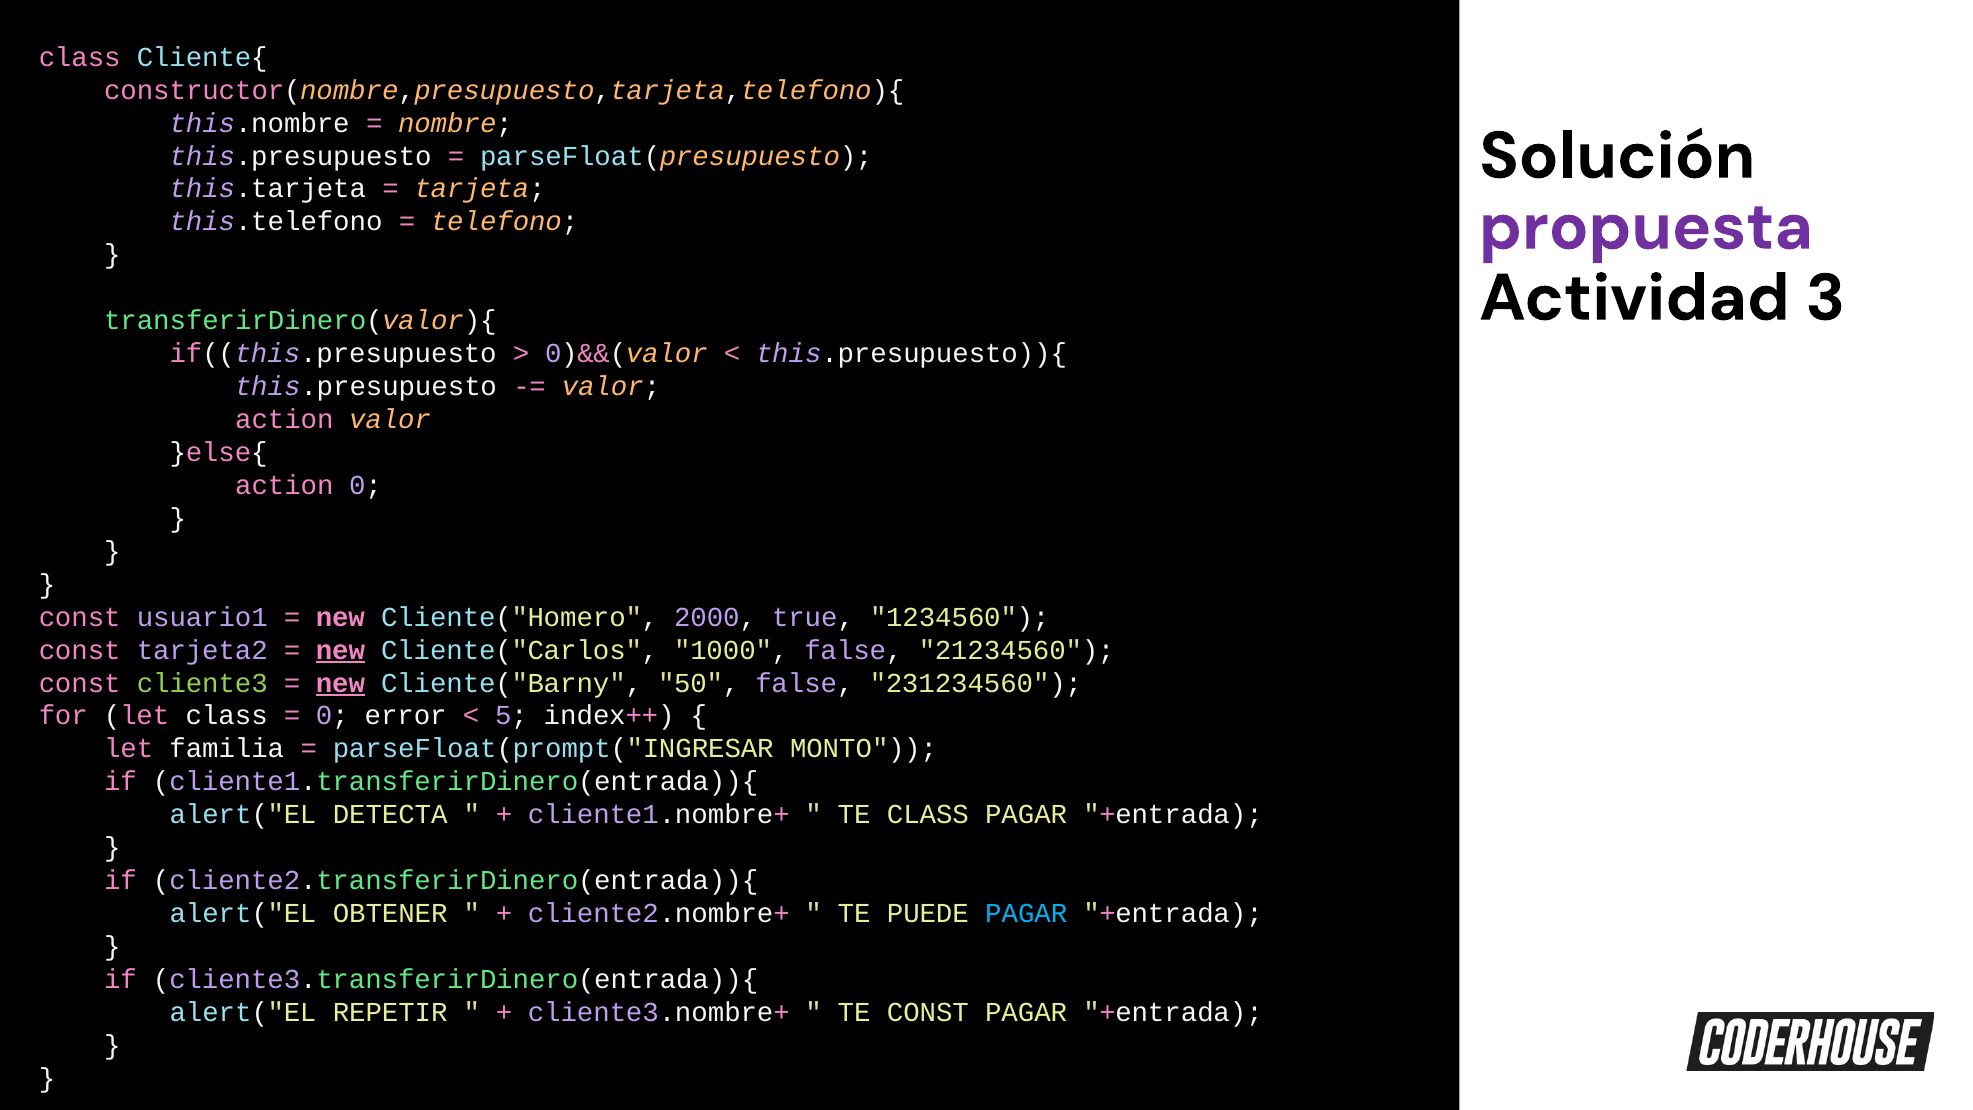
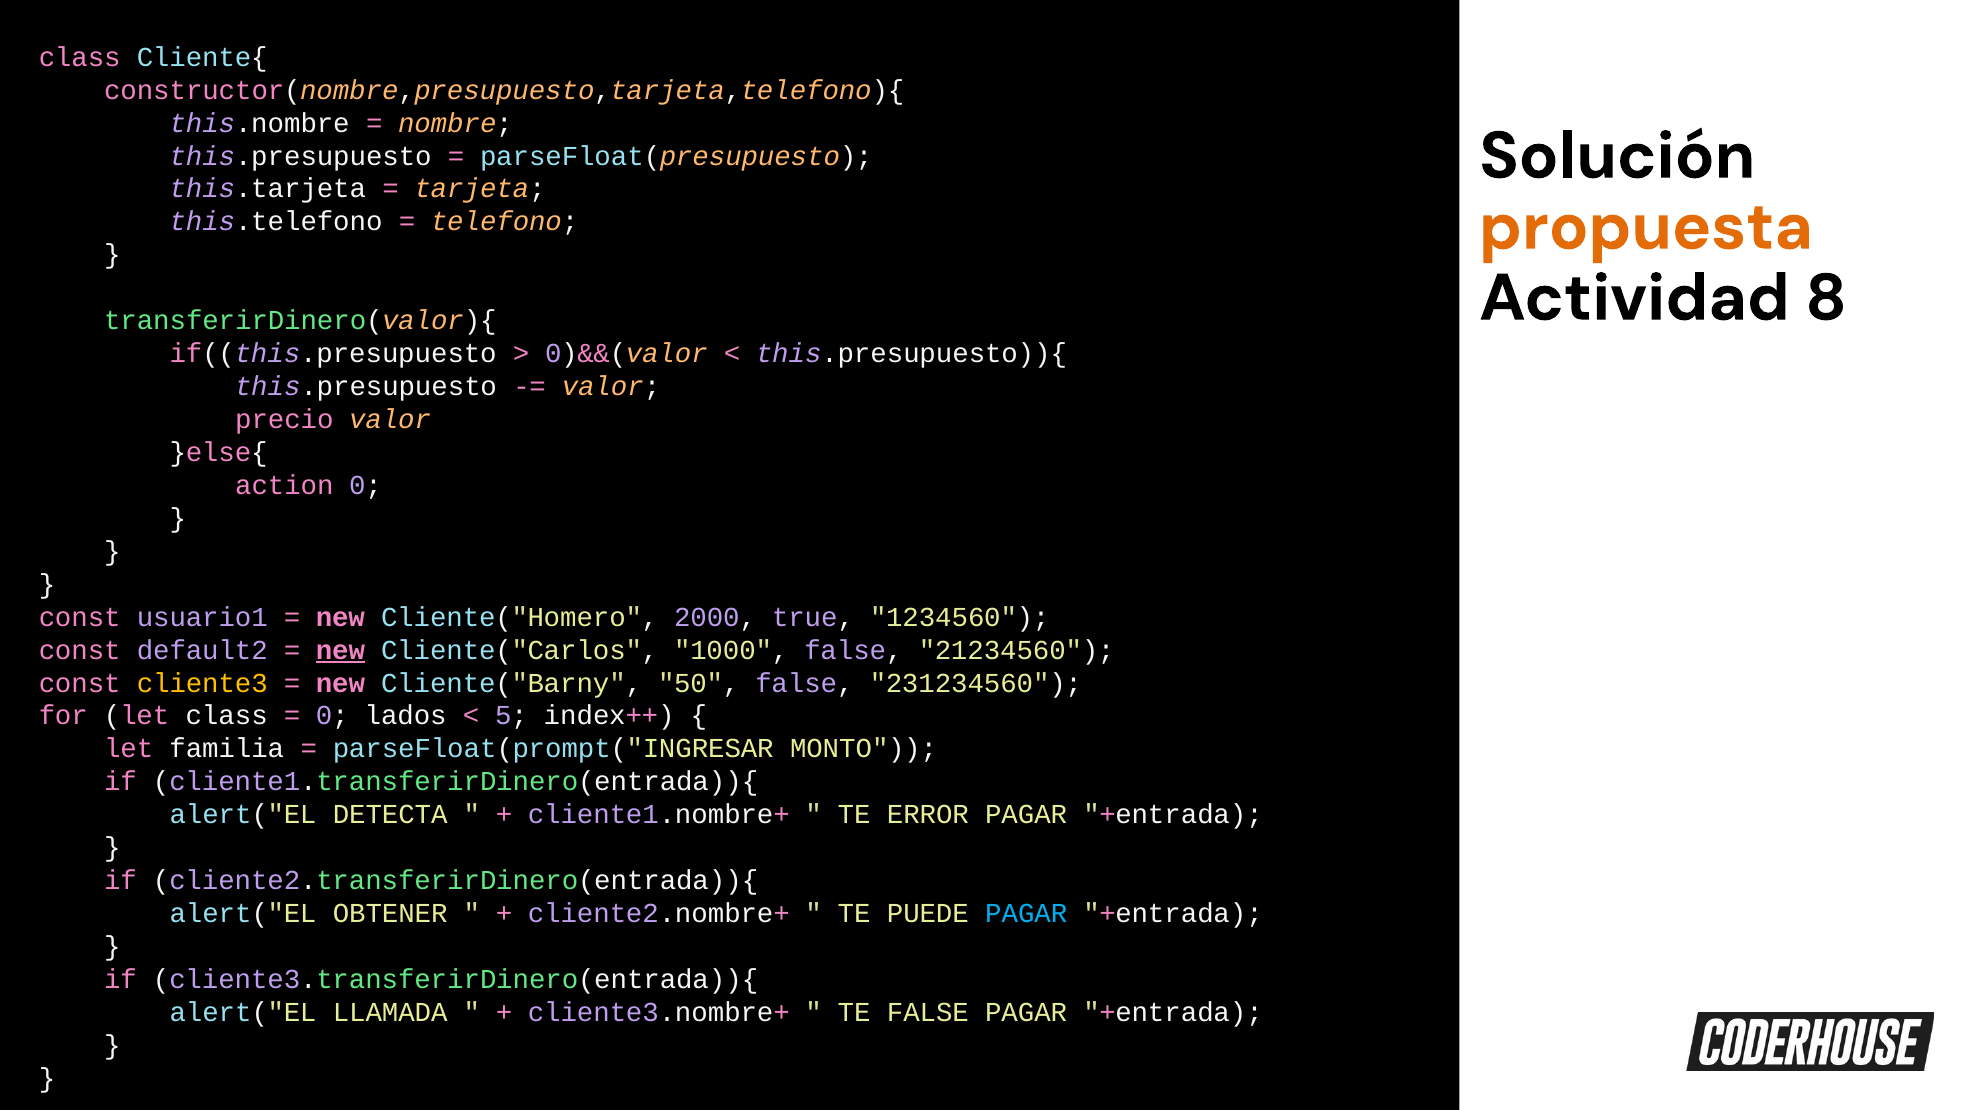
propuesta colour: purple -> orange
3: 3 -> 8
action at (284, 419): action -> precio
tarjeta2: tarjeta2 -> default2
cliente3 colour: light green -> yellow
new at (340, 683) underline: present -> none
error: error -> lados
TE CLASS: CLASS -> ERROR
REPETIR: REPETIR -> LLAMADA
TE CONST: CONST -> FALSE
